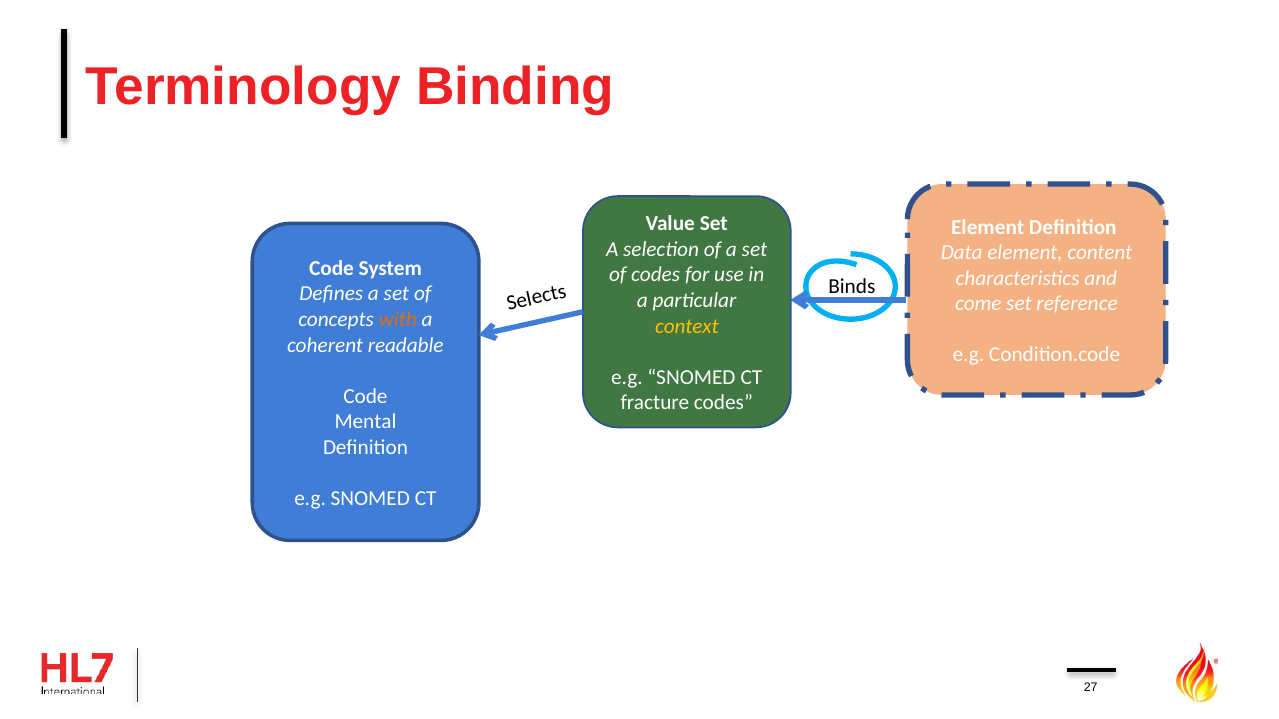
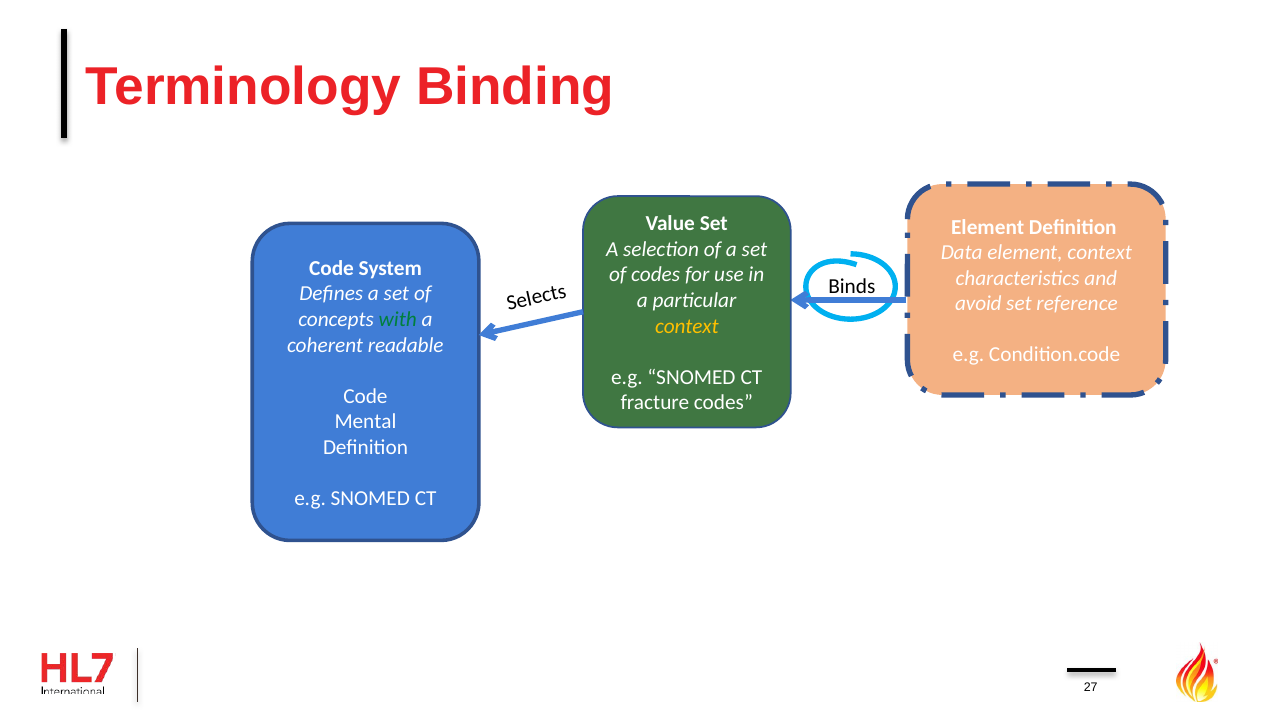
element content: content -> context
come: come -> avoid
with colour: orange -> green
